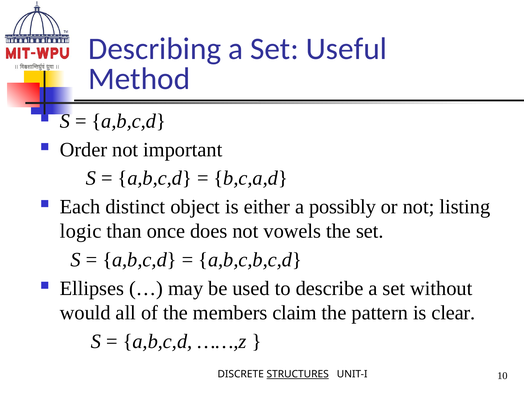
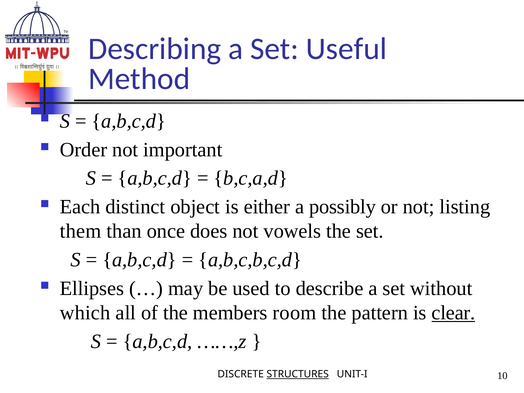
logic: logic -> them
would: would -> which
claim: claim -> room
clear underline: none -> present
